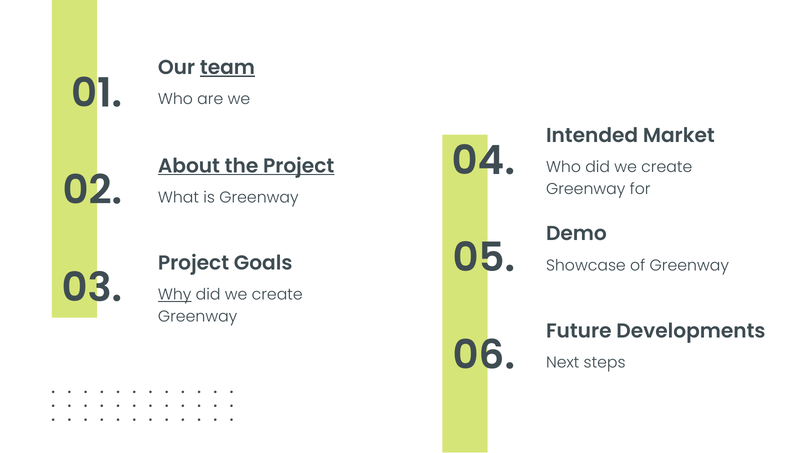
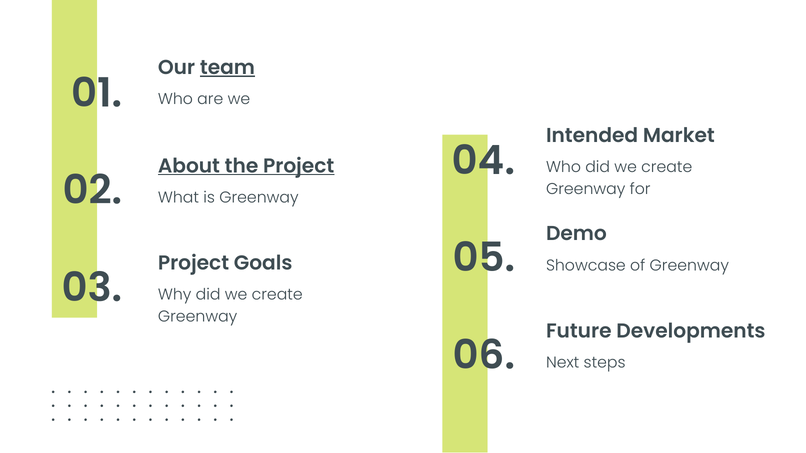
Why underline: present -> none
